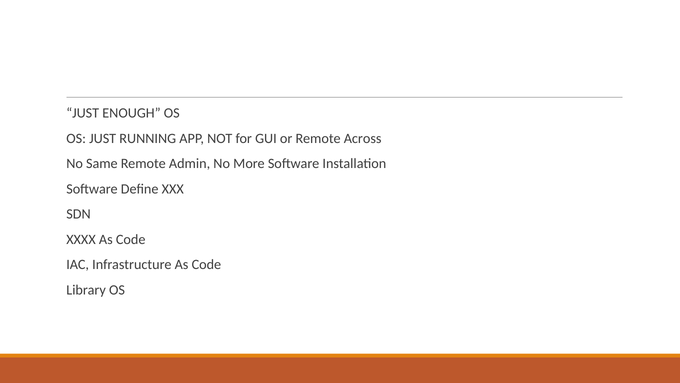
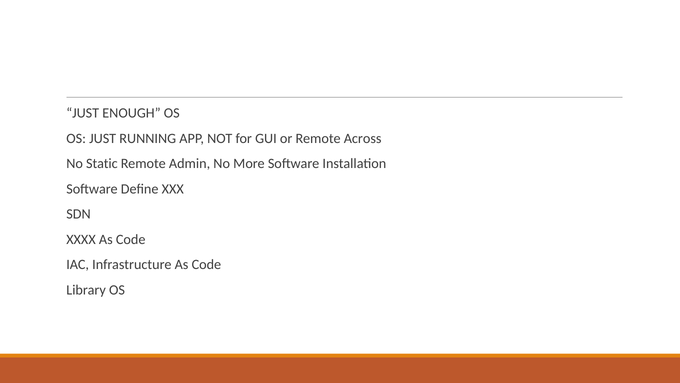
Same: Same -> Static
